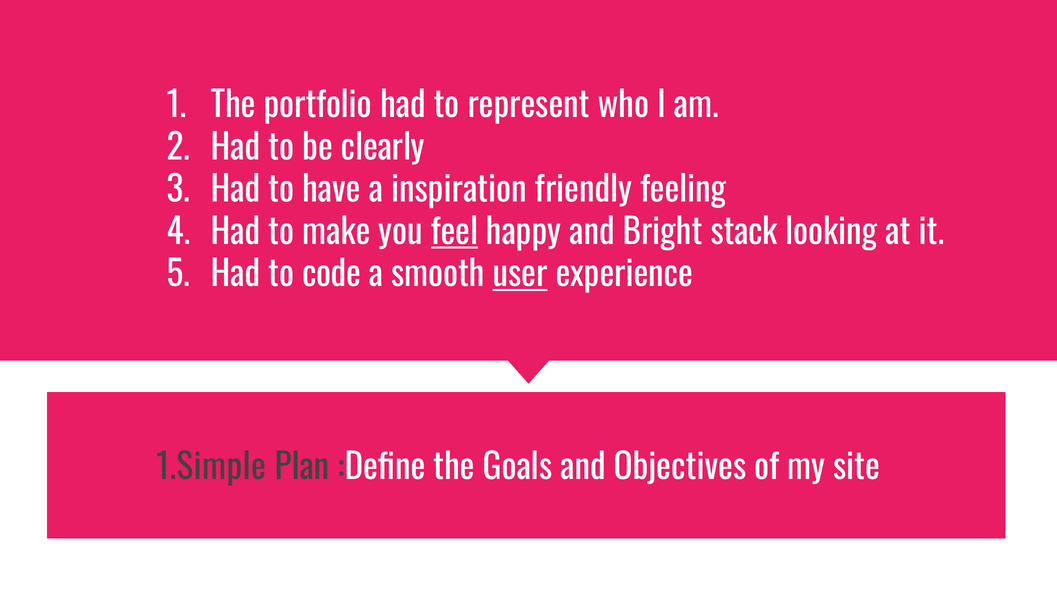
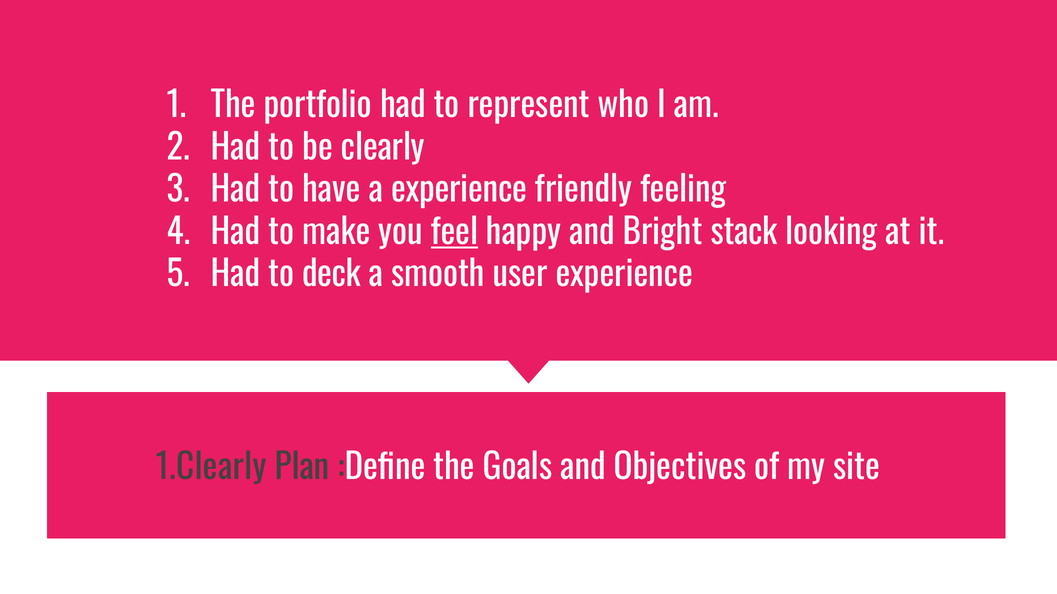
a inspiration: inspiration -> experience
code: code -> deck
user underline: present -> none
1.Simple: 1.Simple -> 1.Clearly
